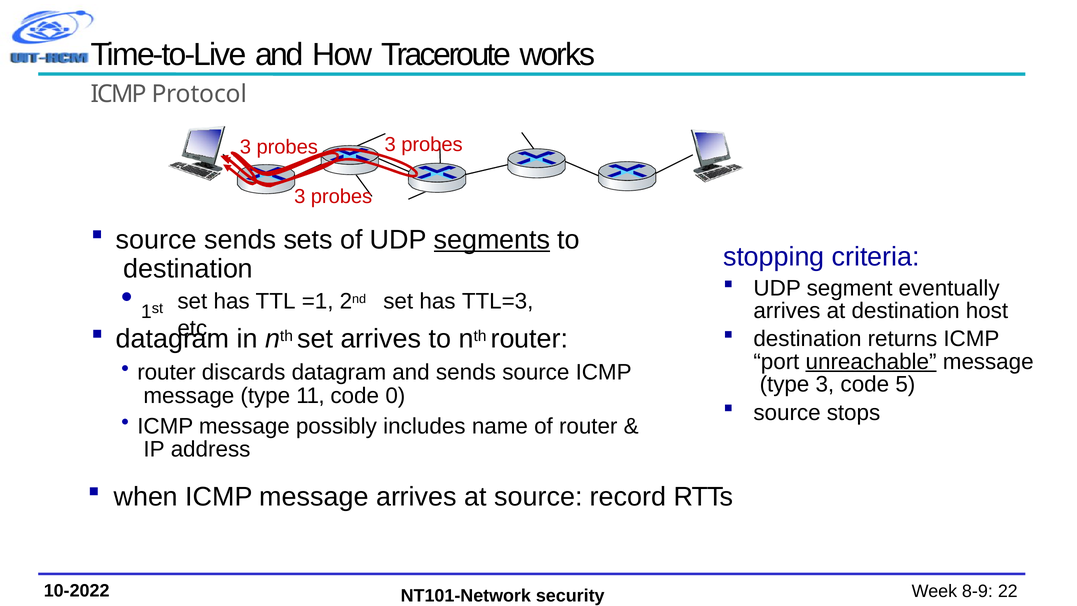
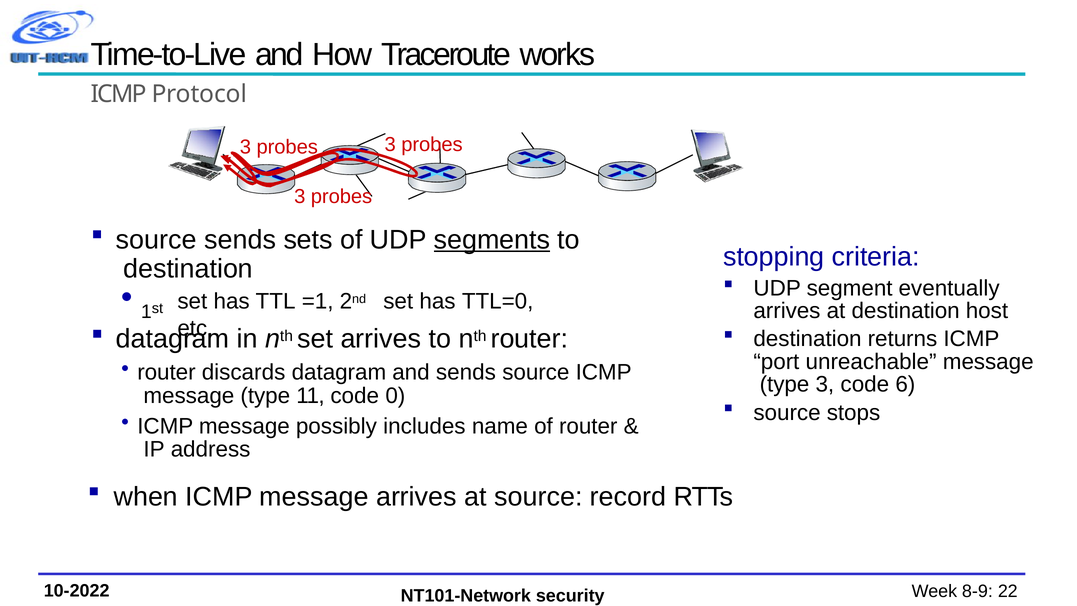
TTL=3: TTL=3 -> TTL=0
unreachable underline: present -> none
5: 5 -> 6
